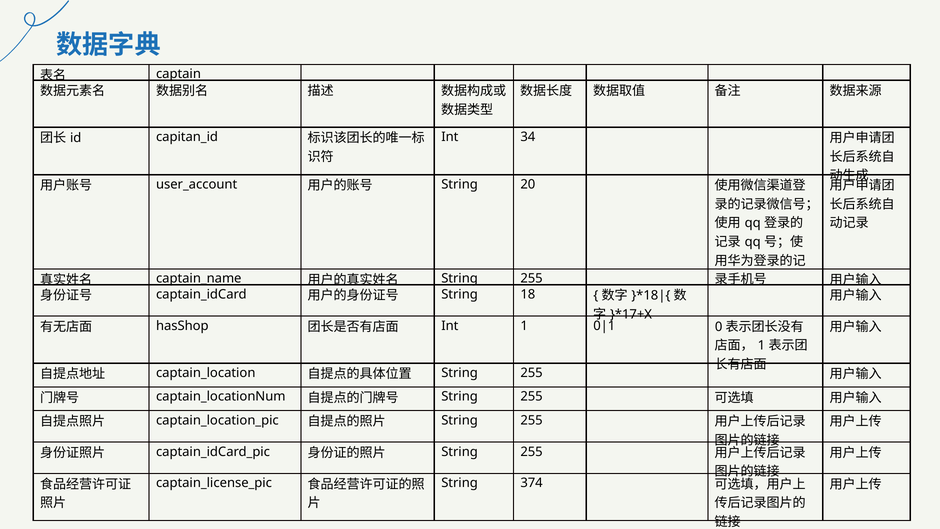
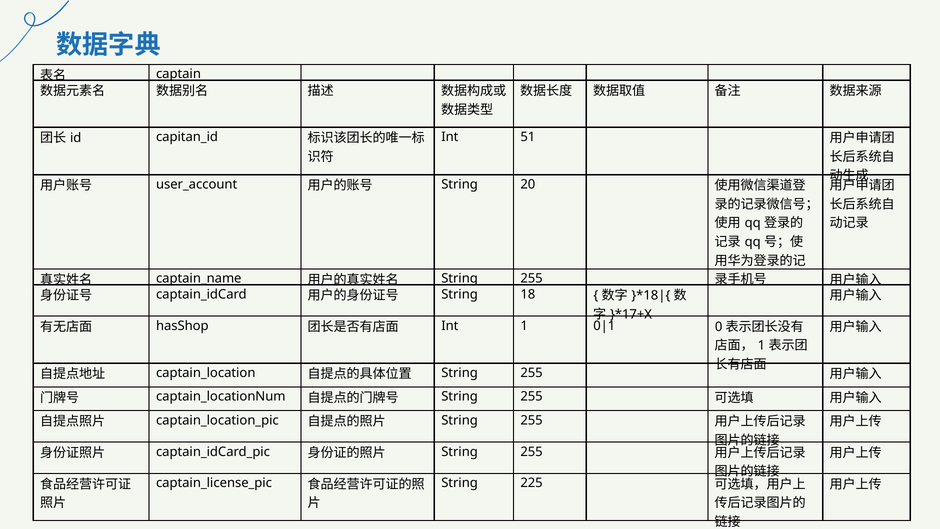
34: 34 -> 51
374: 374 -> 225
